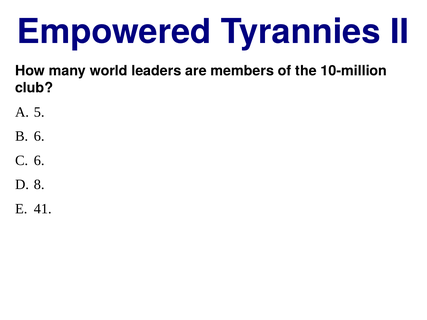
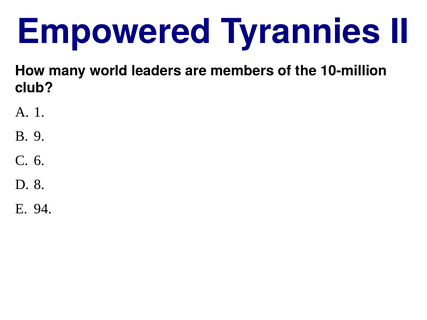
5: 5 -> 1
6 at (39, 136): 6 -> 9
41: 41 -> 94
